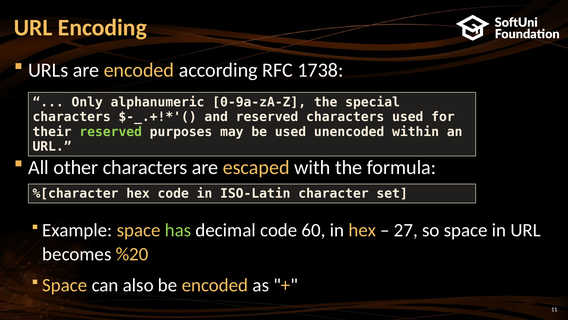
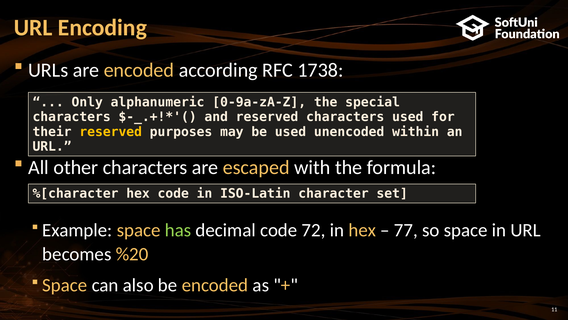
reserved at (111, 132) colour: light green -> yellow
60: 60 -> 72
27: 27 -> 77
